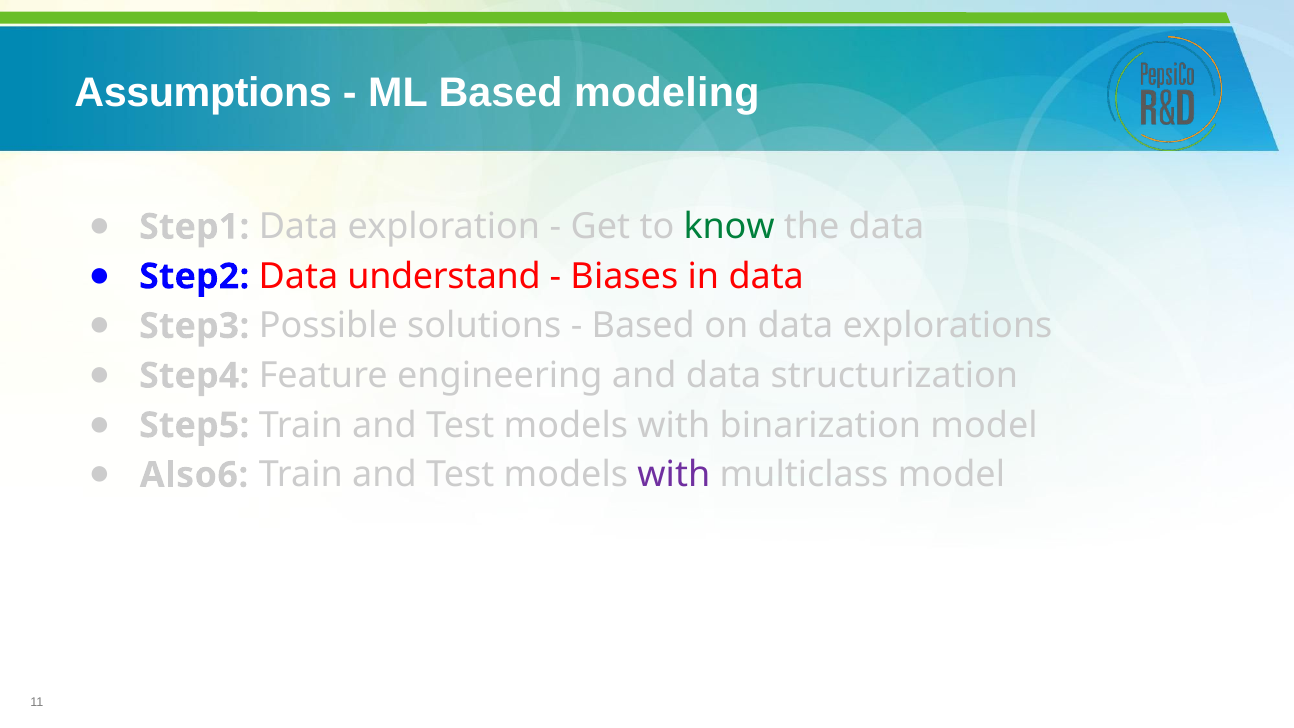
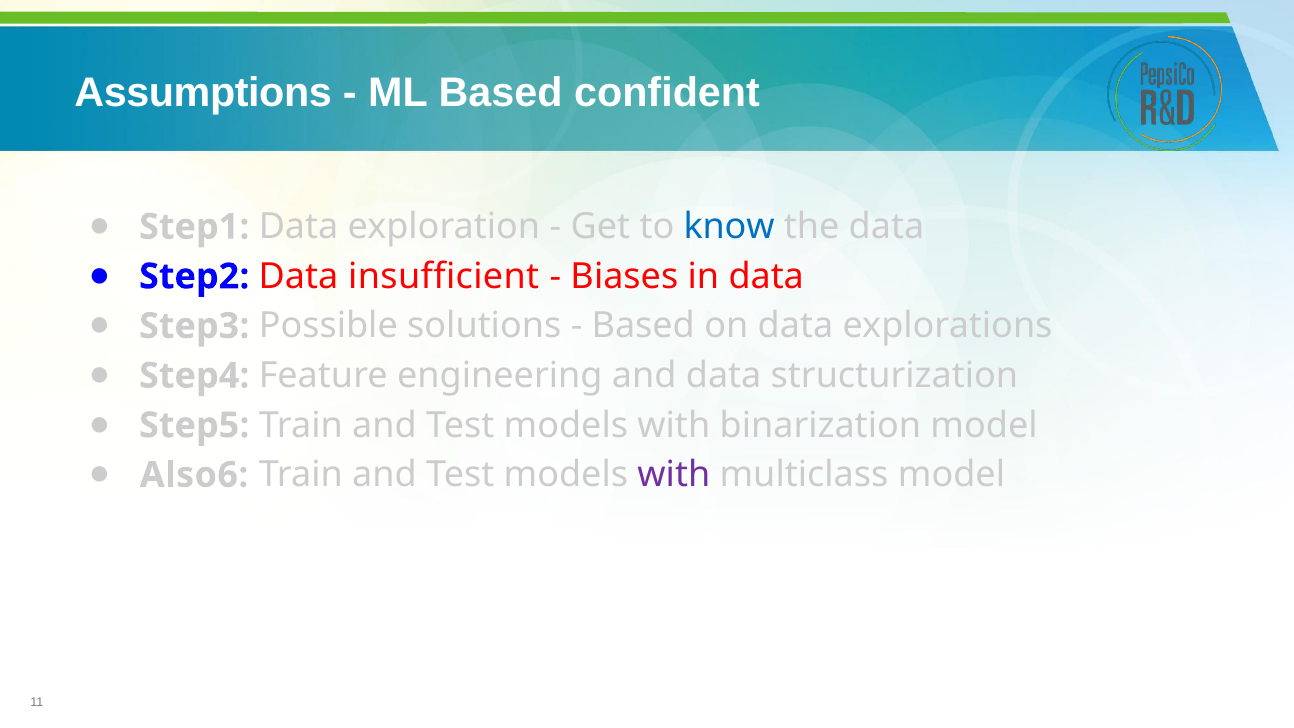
modeling: modeling -> confident
know colour: green -> blue
understand: understand -> insufficient
